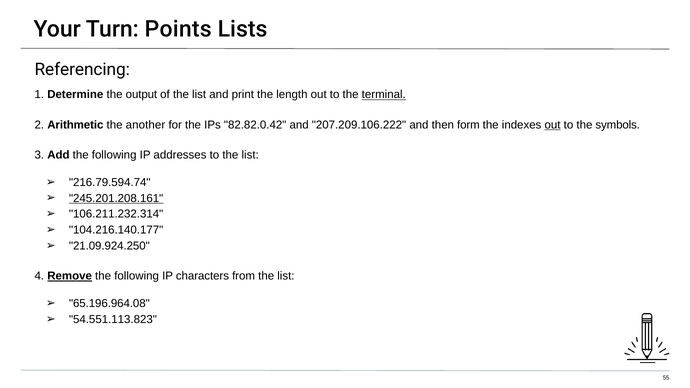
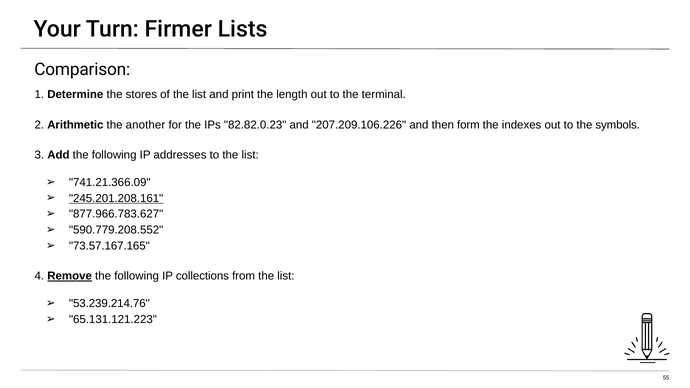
Points: Points -> Firmer
Referencing: Referencing -> Comparison
output: output -> stores
terminal underline: present -> none
82.82.0.42: 82.82.0.42 -> 82.82.0.23
207.209.106.222: 207.209.106.222 -> 207.209.106.226
out at (553, 125) underline: present -> none
216.79.594.74: 216.79.594.74 -> 741.21.366.09
106.211.232.314: 106.211.232.314 -> 877.966.783.627
104.216.140.177: 104.216.140.177 -> 590.779.208.552
21.09.924.250: 21.09.924.250 -> 73.57.167.165
characters: characters -> collections
65.196.964.08: 65.196.964.08 -> 53.239.214.76
54.551.113.823: 54.551.113.823 -> 65.131.121.223
